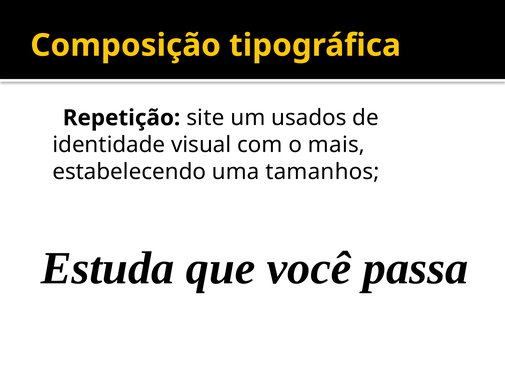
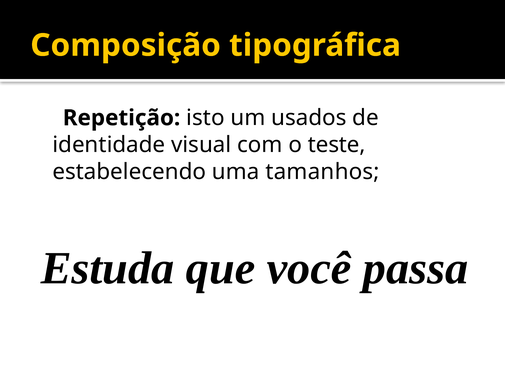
site: site -> isto
mais: mais -> teste
